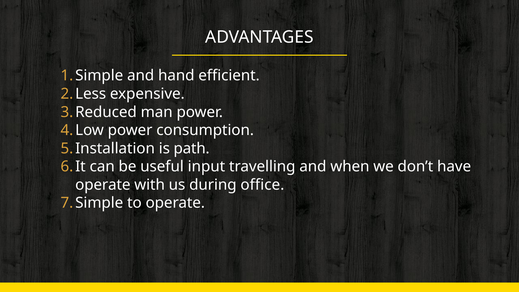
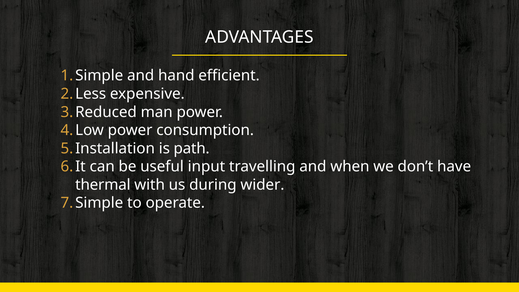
operate at (103, 185): operate -> thermal
office: office -> wider
